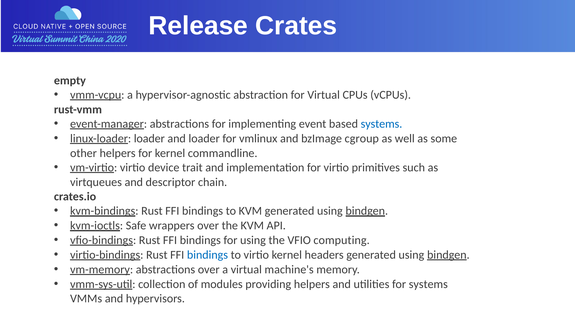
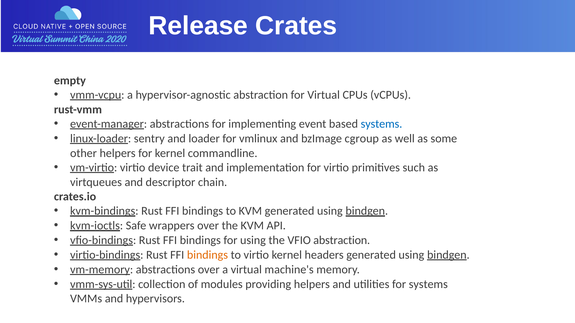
linux-loader loader: loader -> sentry
VFIO computing: computing -> abstraction
bindings at (207, 255) colour: blue -> orange
